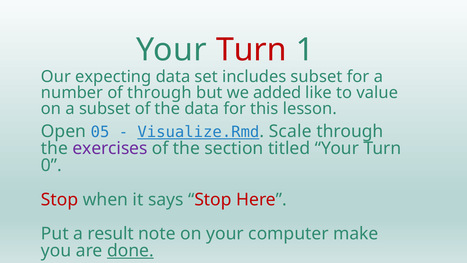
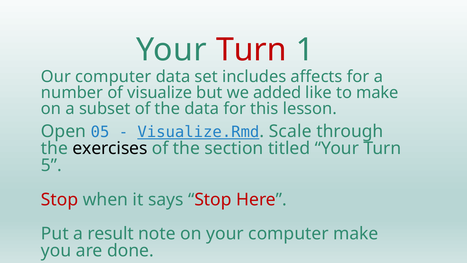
Our expecting: expecting -> computer
includes subset: subset -> affects
of through: through -> visualize
to value: value -> make
exercises colour: purple -> black
0: 0 -> 5
done underline: present -> none
